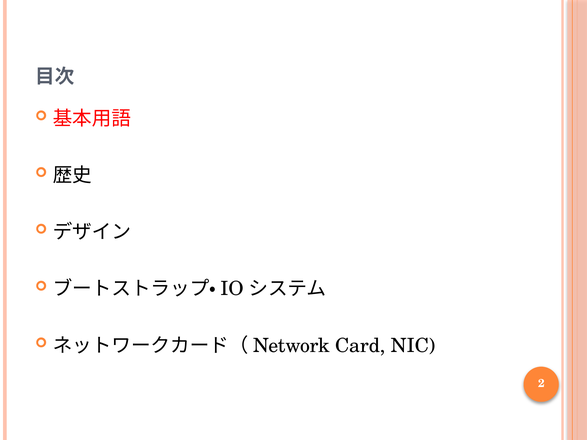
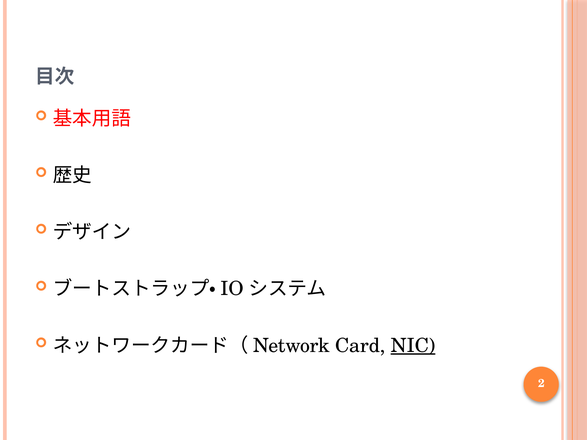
NIC underline: none -> present
